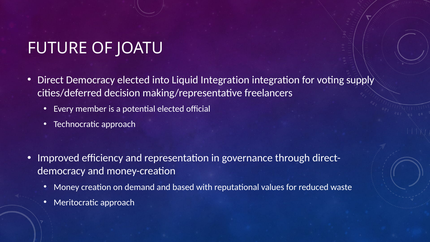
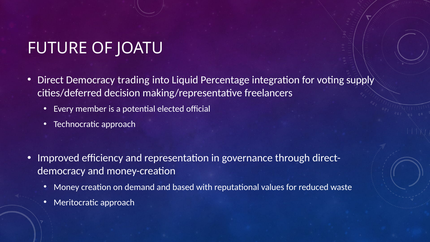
Democracy elected: elected -> trading
Liquid Integration: Integration -> Percentage
